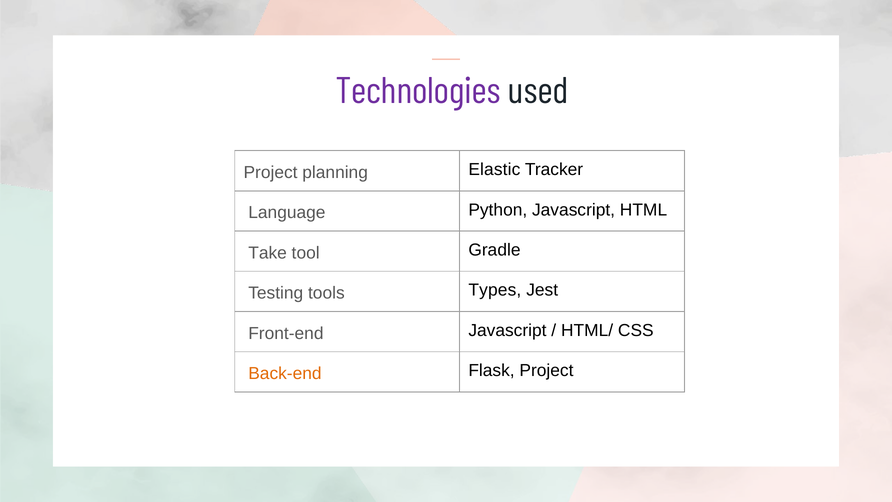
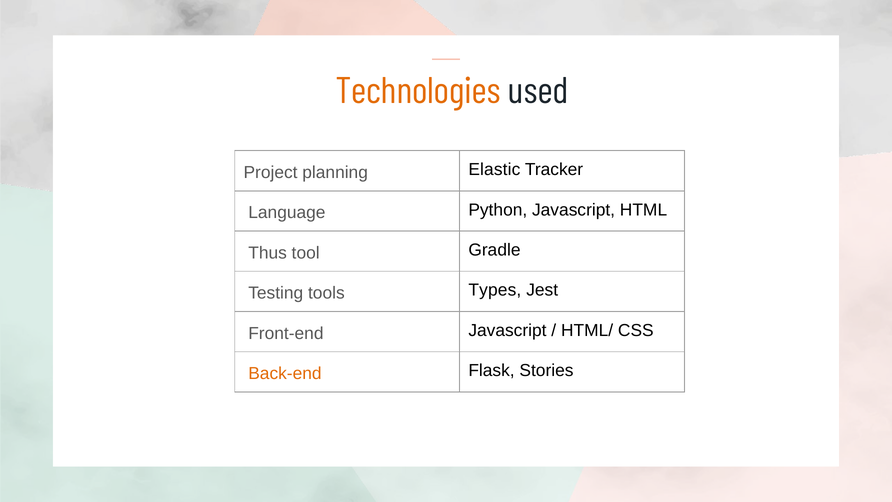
Technologies colour: purple -> orange
Take: Take -> Thus
Flask Project: Project -> Stories
